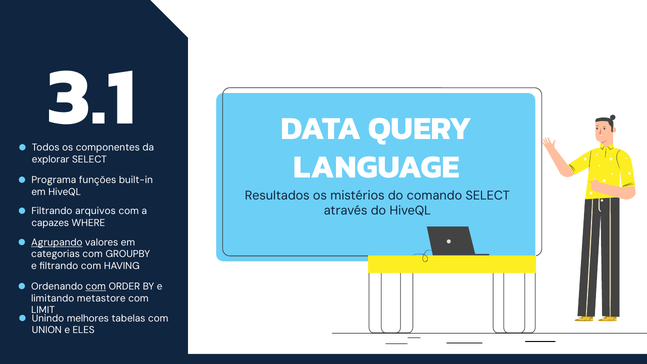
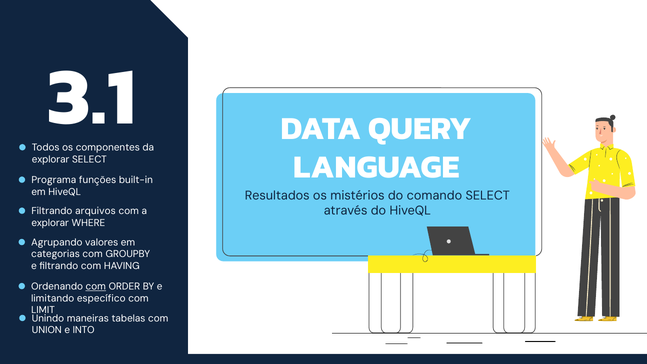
capazes at (50, 223): capazes -> explorar
Agrupando underline: present -> none
metastore: metastore -> específico
melhores: melhores -> maneiras
ELES: ELES -> INTO
